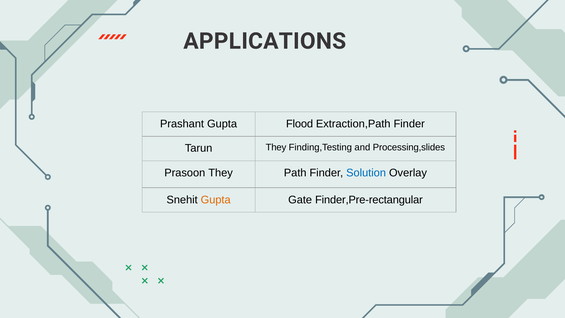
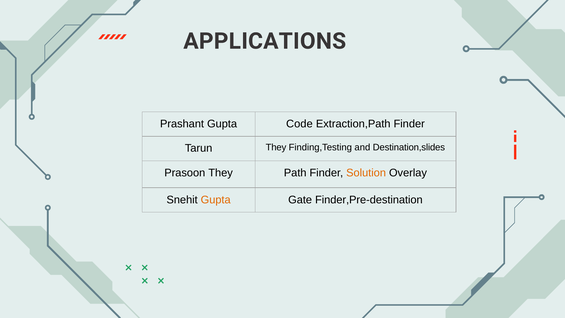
Flood: Flood -> Code
Processing,slides: Processing,slides -> Destination,slides
Solution colour: blue -> orange
Finder,Pre-rectangular: Finder,Pre-rectangular -> Finder,Pre-destination
